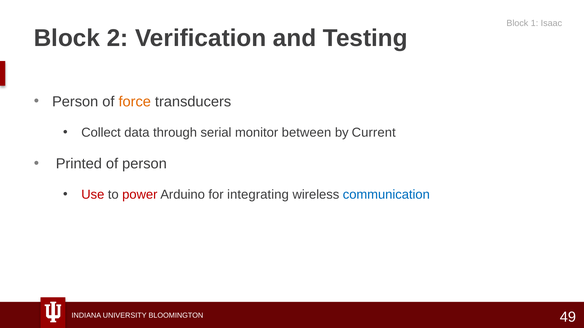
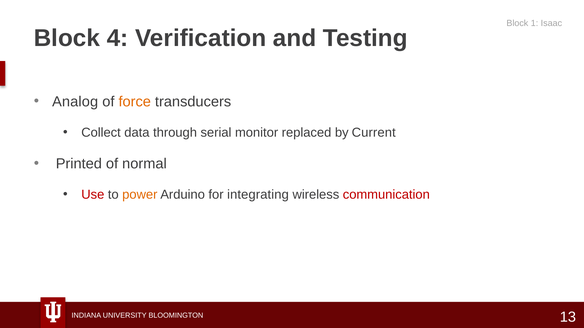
2: 2 -> 4
Person at (75, 102): Person -> Analog
between: between -> replaced
of person: person -> normal
power colour: red -> orange
communication colour: blue -> red
49: 49 -> 13
